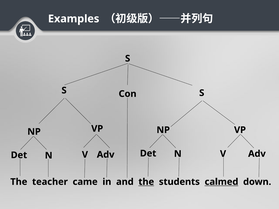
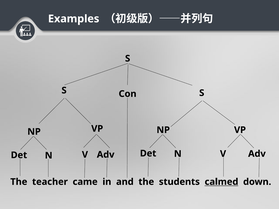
the at (146, 182) underline: present -> none
